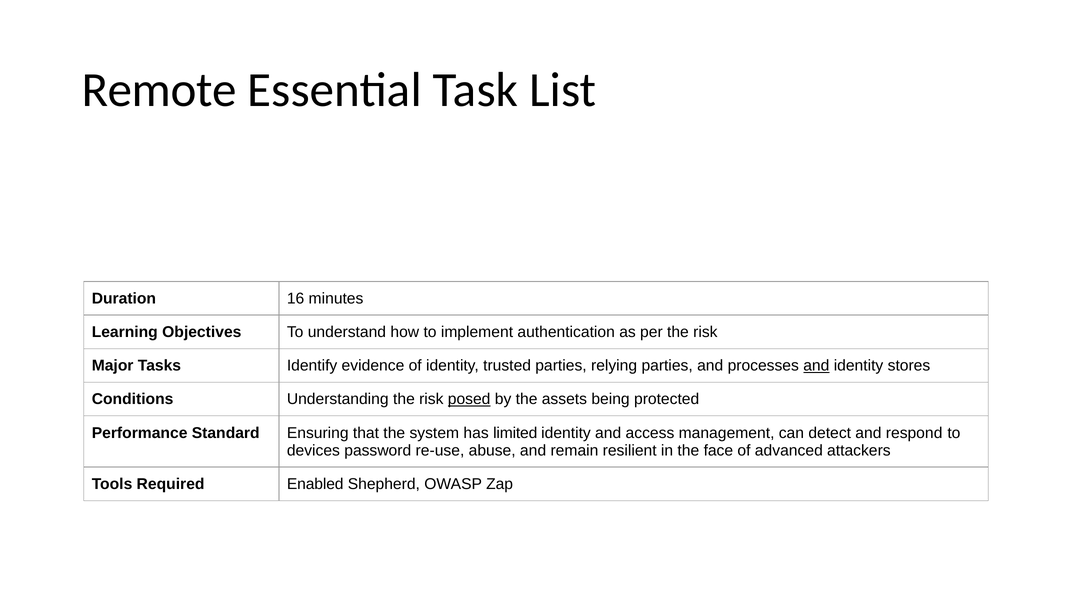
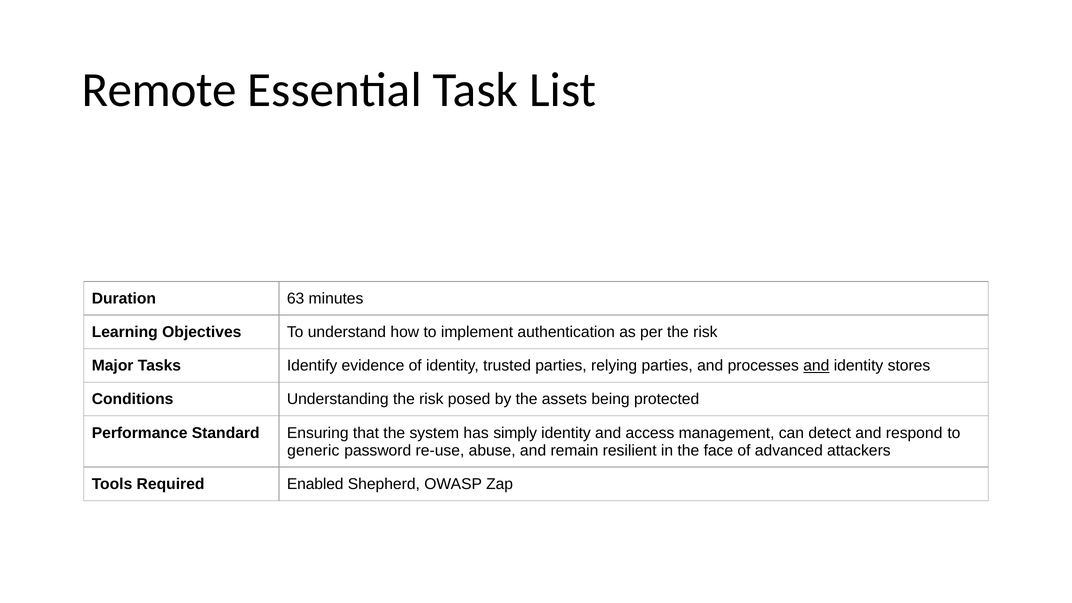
16: 16 -> 63
posed underline: present -> none
limited: limited -> simply
devices: devices -> generic
